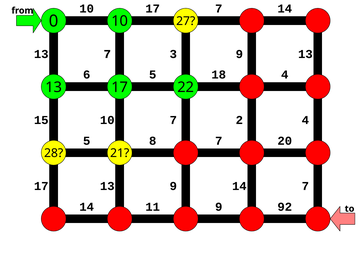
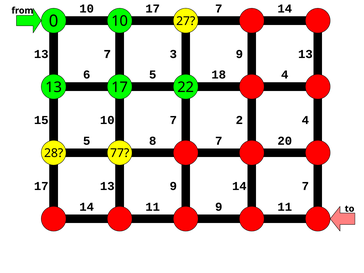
21: 21 -> 77
9 92: 92 -> 11
